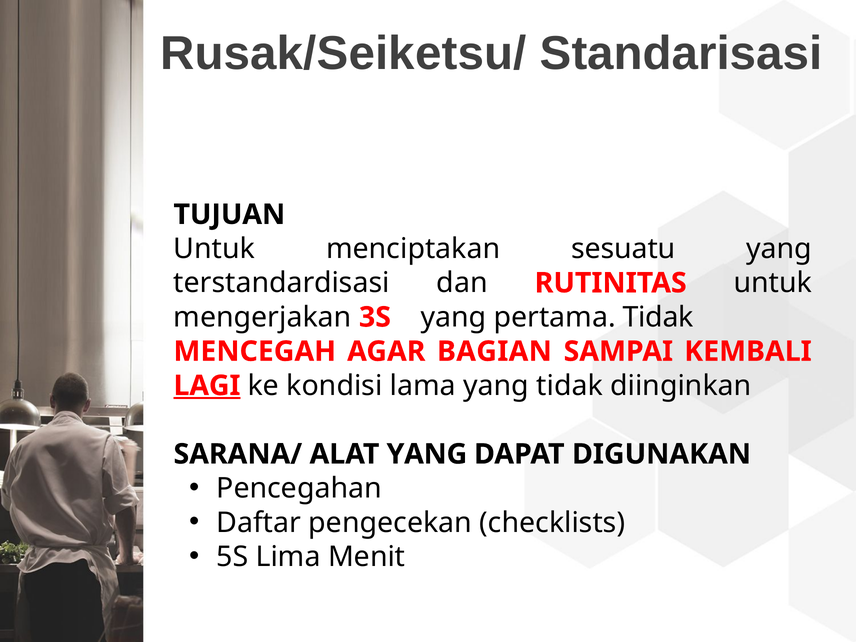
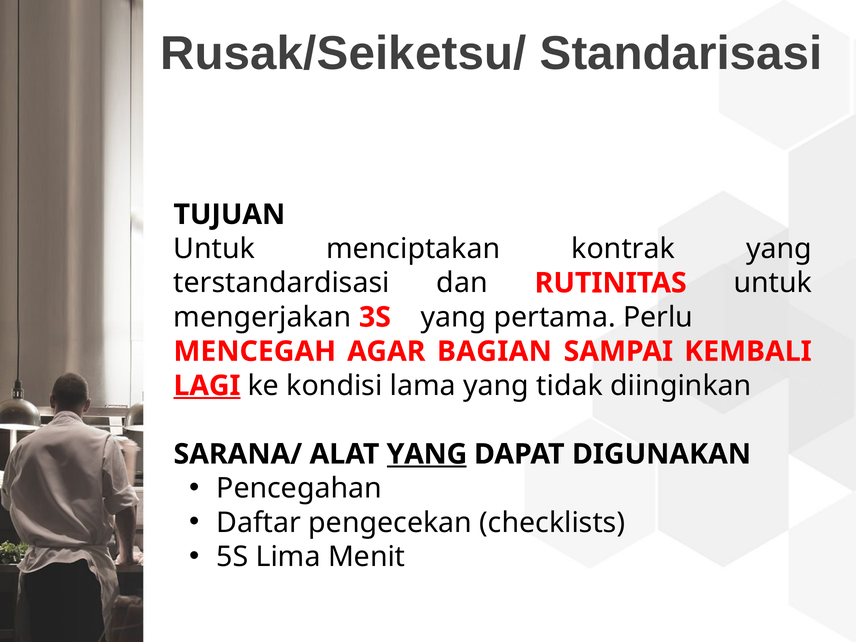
sesuatu: sesuatu -> kontrak
pertama Tidak: Tidak -> Perlu
YANG at (427, 454) underline: none -> present
